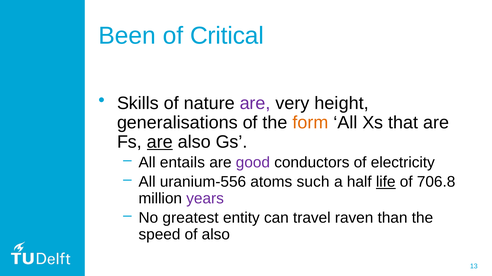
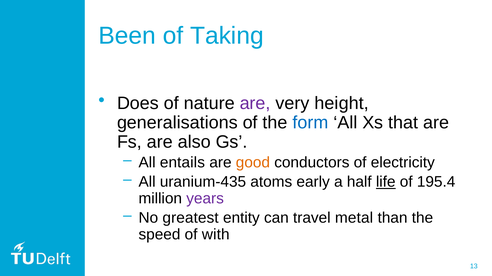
Critical: Critical -> Taking
Skills: Skills -> Does
form colour: orange -> blue
are at (160, 142) underline: present -> none
good colour: purple -> orange
uranium-556: uranium-556 -> uranium-435
such: such -> early
706.8: 706.8 -> 195.4
raven: raven -> metal
of also: also -> with
